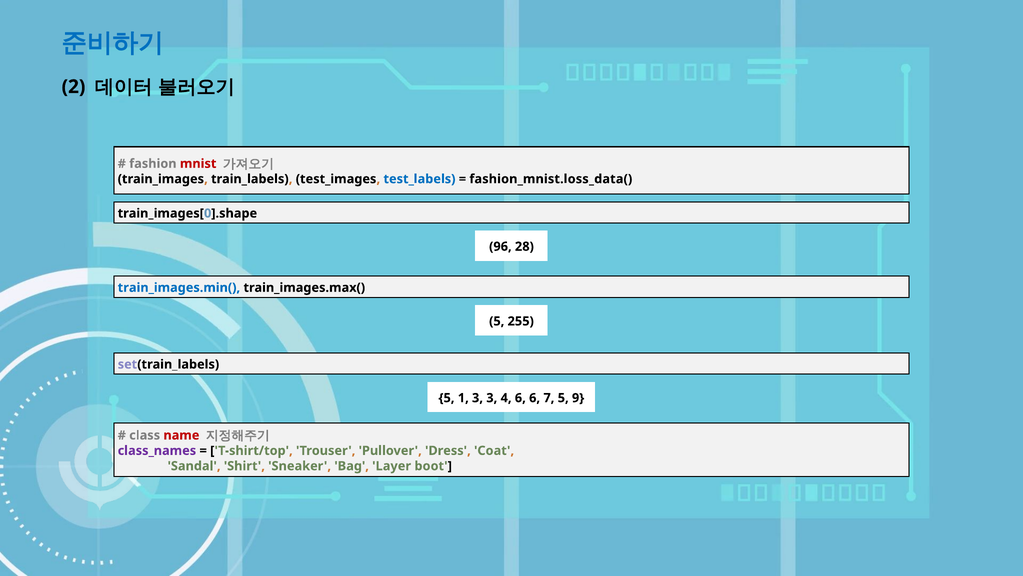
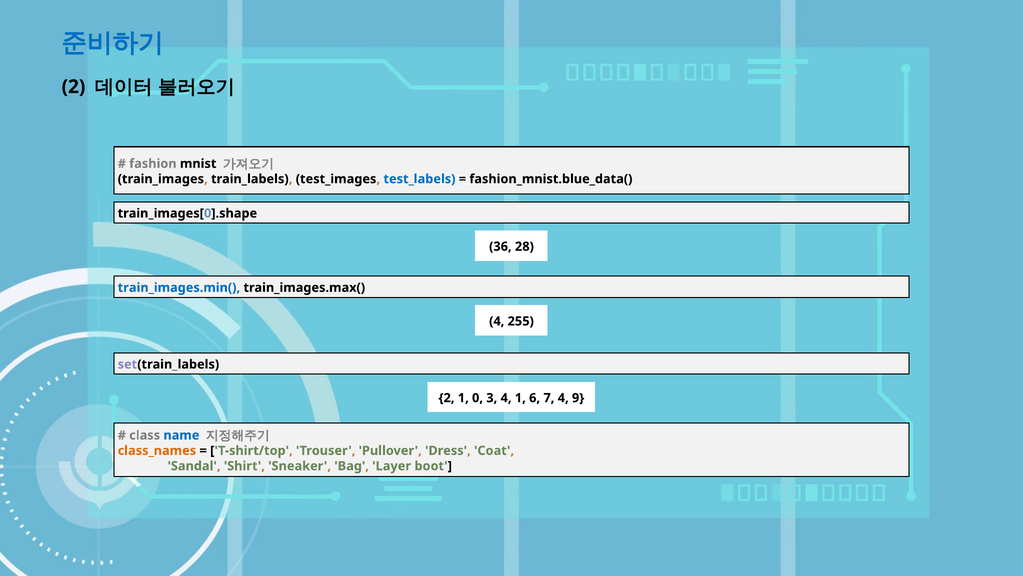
mnist colour: red -> black
fashion_mnist.loss_data(: fashion_mnist.loss_data( -> fashion_mnist.blue_data(
96: 96 -> 36
5 at (497, 321): 5 -> 4
5 at (446, 398): 5 -> 2
1 3: 3 -> 0
4 6: 6 -> 1
7 5: 5 -> 4
name colour: red -> blue
class_names colour: purple -> orange
